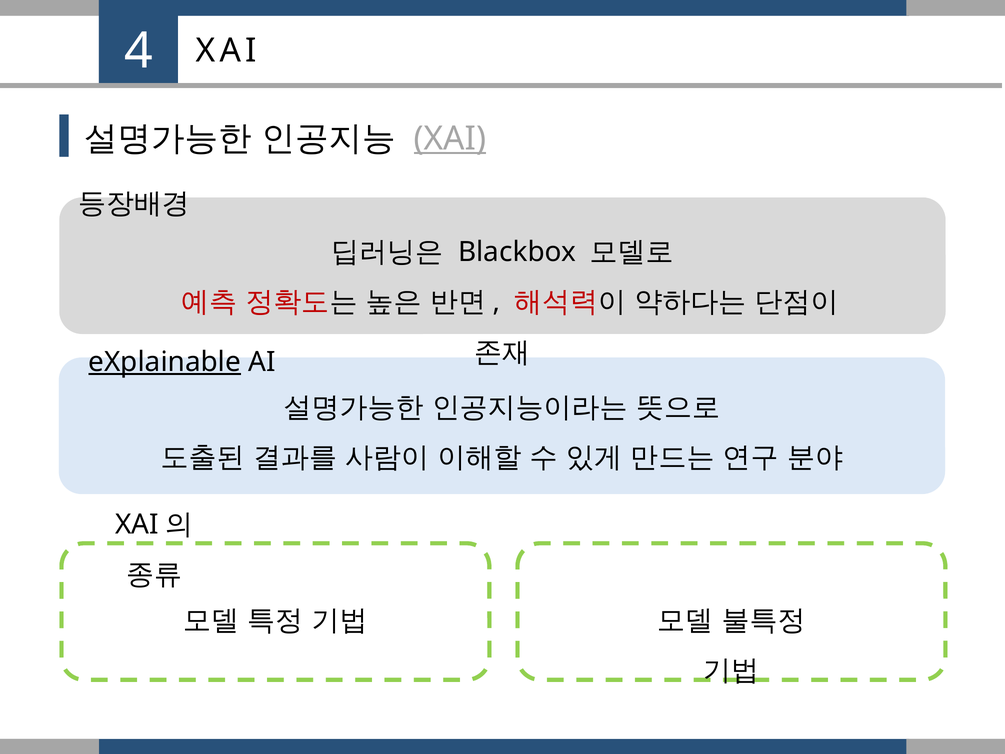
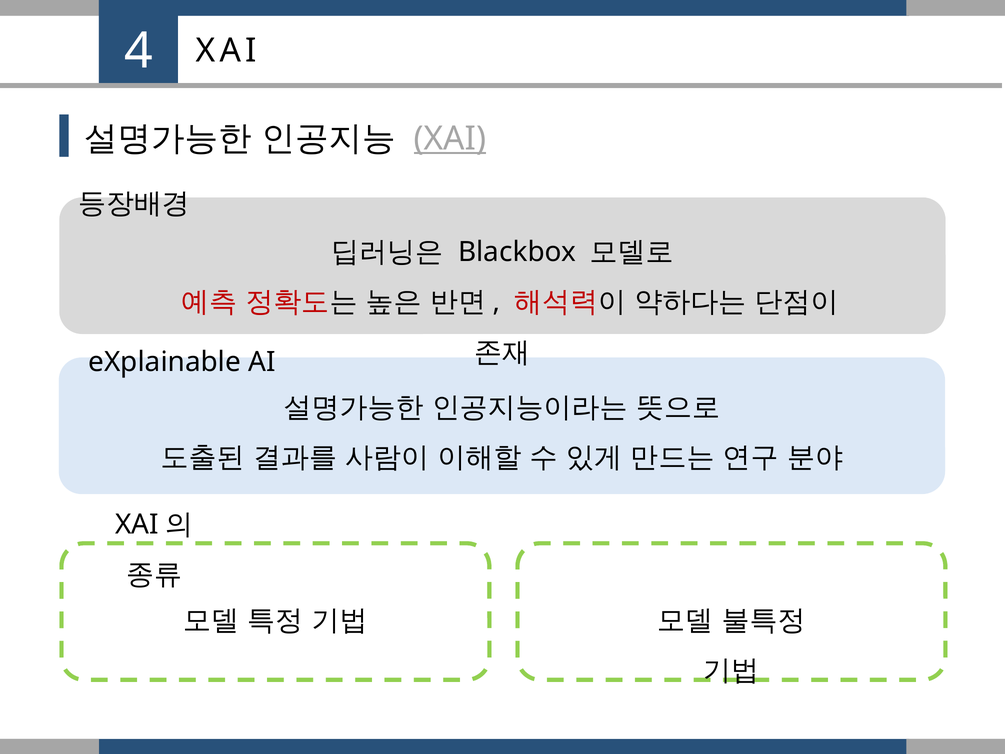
eXplainable underline: present -> none
